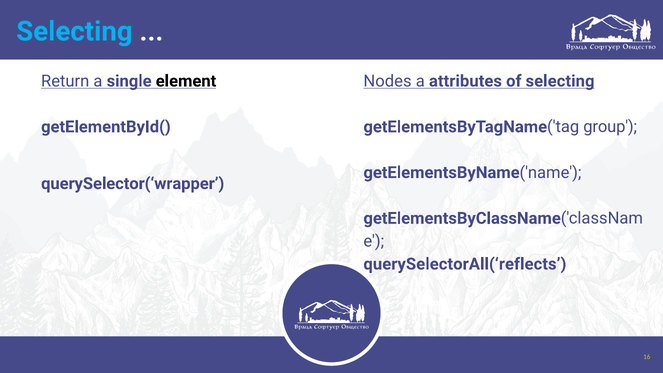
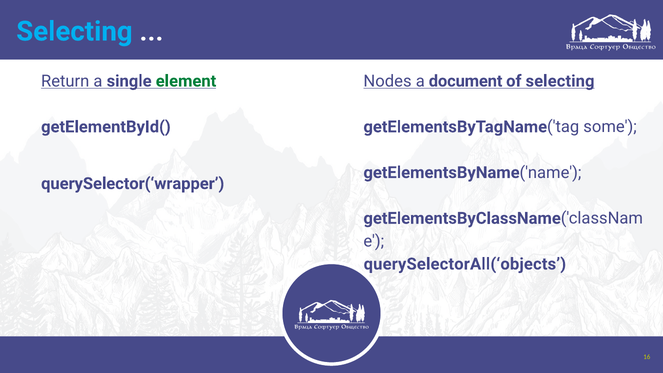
element colour: black -> green
attributes: attributes -> document
group: group -> some
querySelectorAll(‘reflects: querySelectorAll(‘reflects -> querySelectorAll(‘objects
